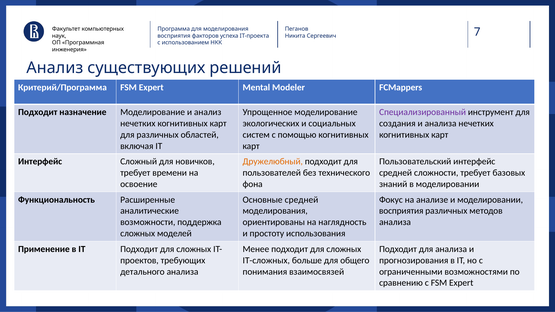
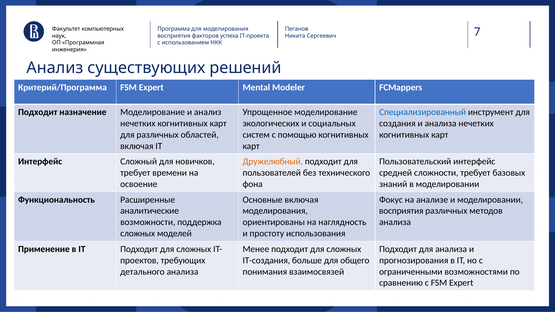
Специализированный colour: purple -> blue
Основные средней: средней -> включая
IT-сложных: IT-сложных -> IT-создания
